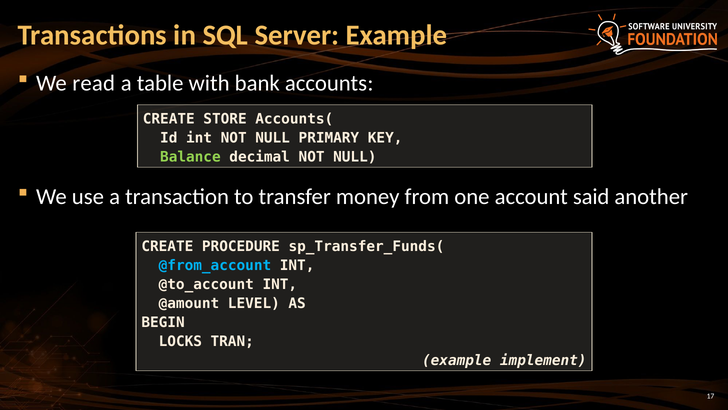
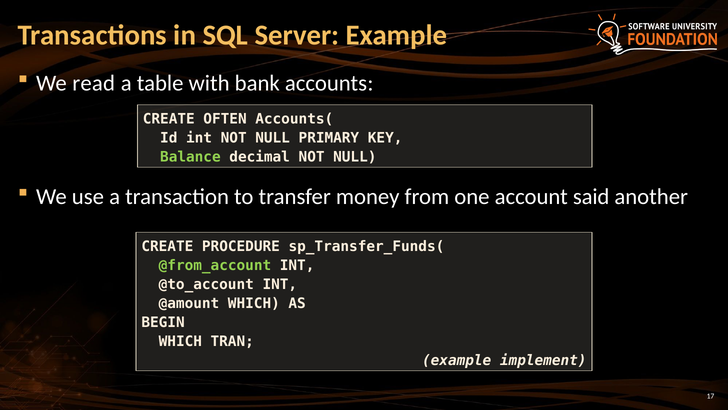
STORE: STORE -> OFTEN
@from_account colour: light blue -> light green
@amount LEVEL: LEVEL -> WHICH
LOCKS at (180, 341): LOCKS -> WHICH
